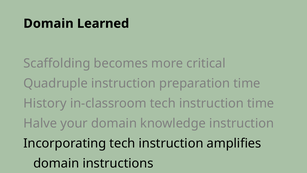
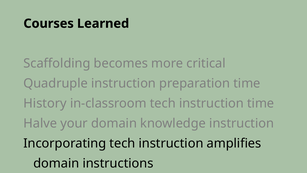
Domain at (48, 24): Domain -> Courses
